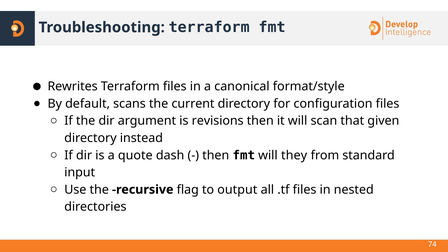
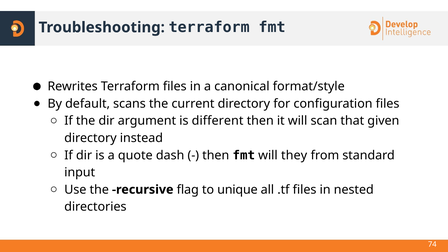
revisions: revisions -> different
output: output -> unique
